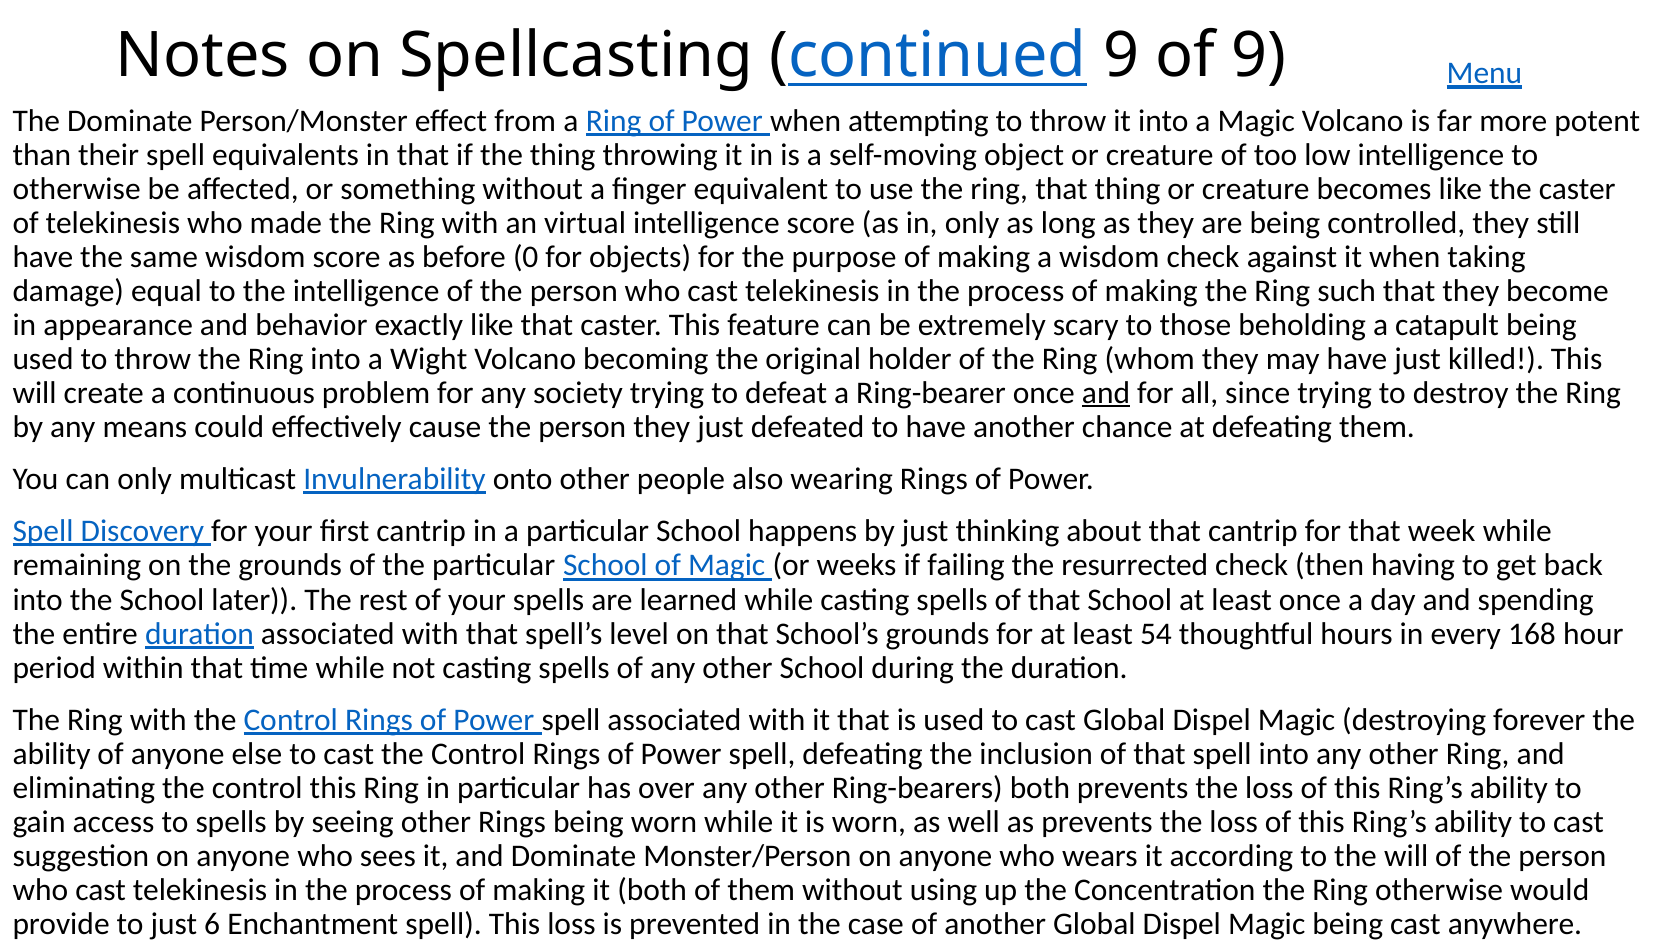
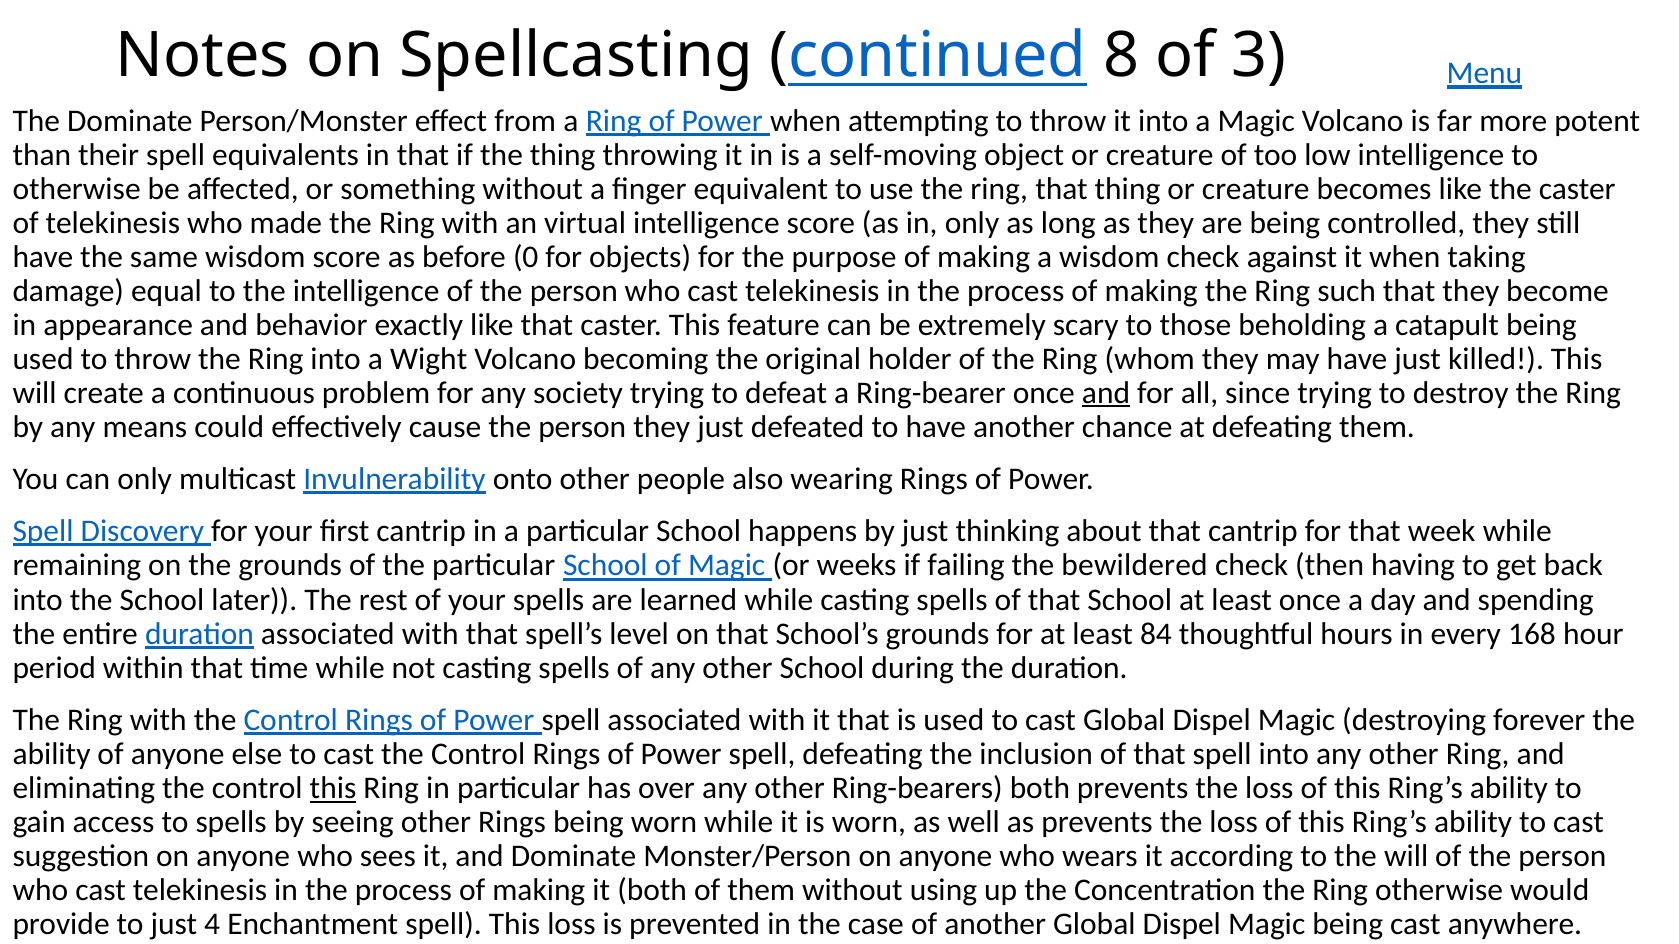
continued 9: 9 -> 8
of 9: 9 -> 3
resurrected: resurrected -> bewildered
54: 54 -> 84
this at (333, 789) underline: none -> present
6: 6 -> 4
